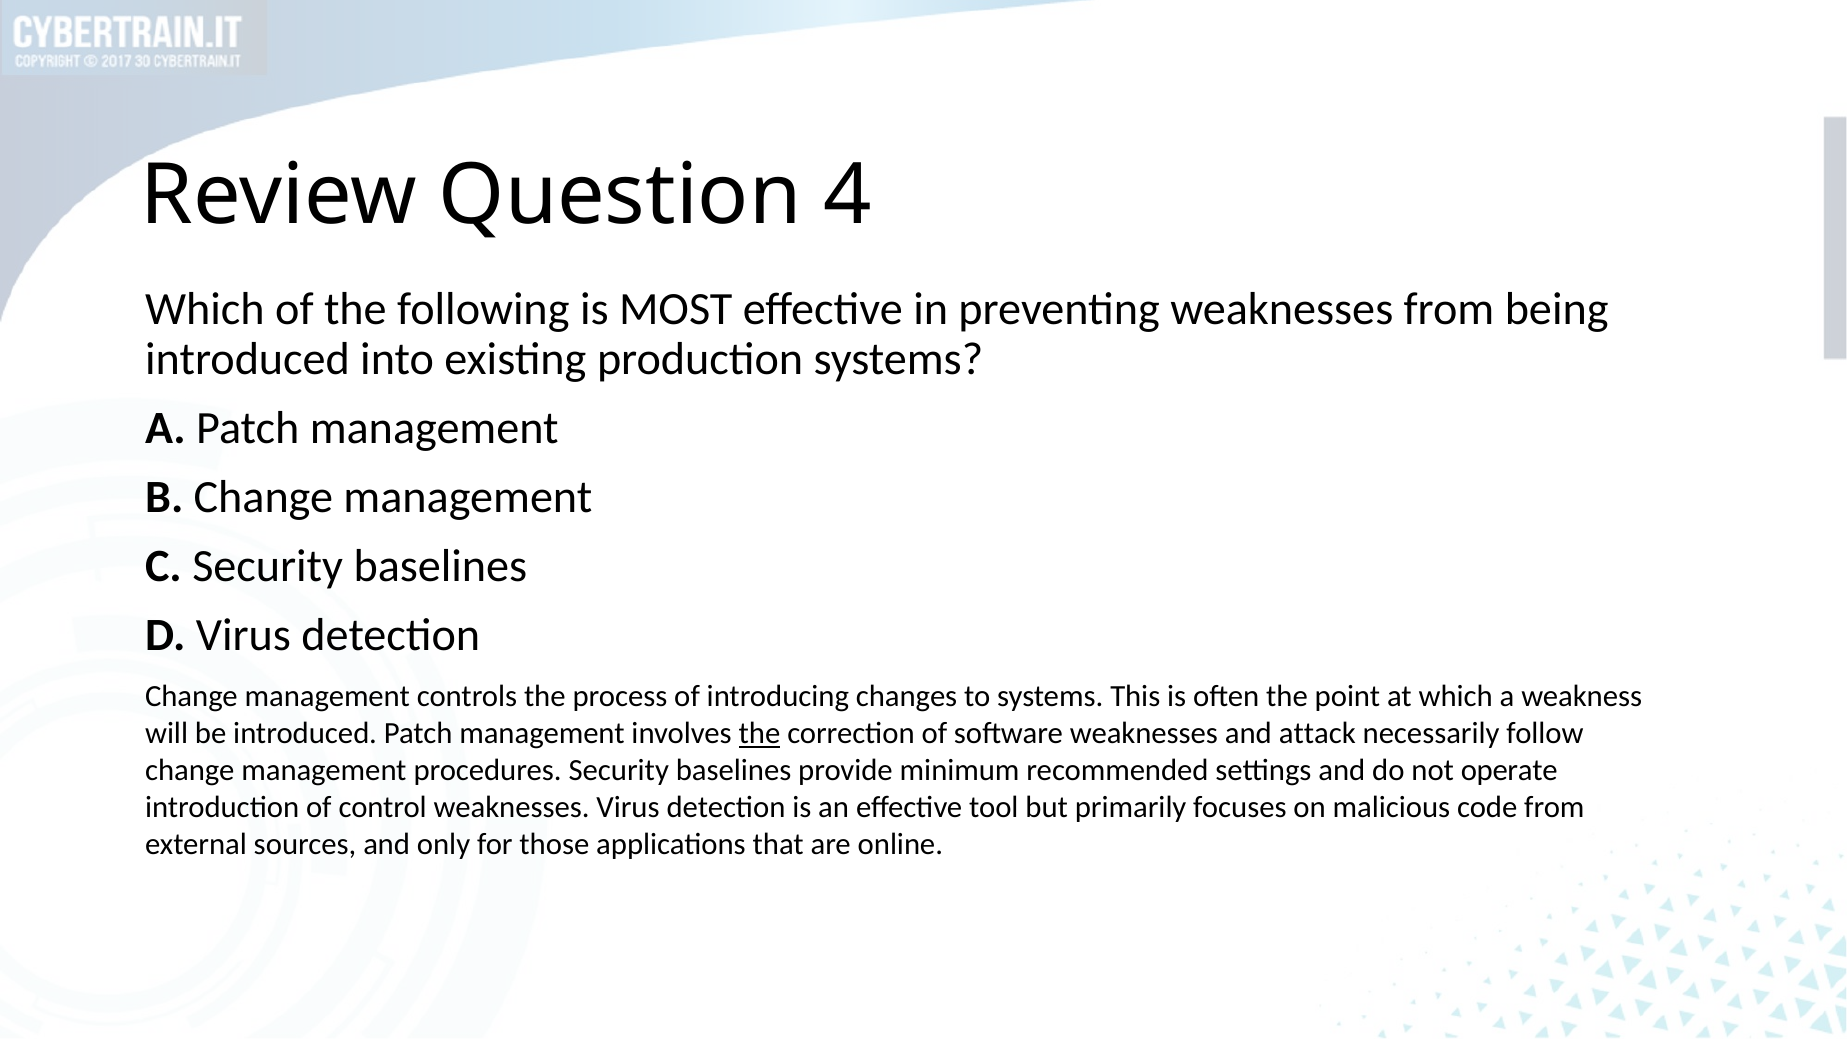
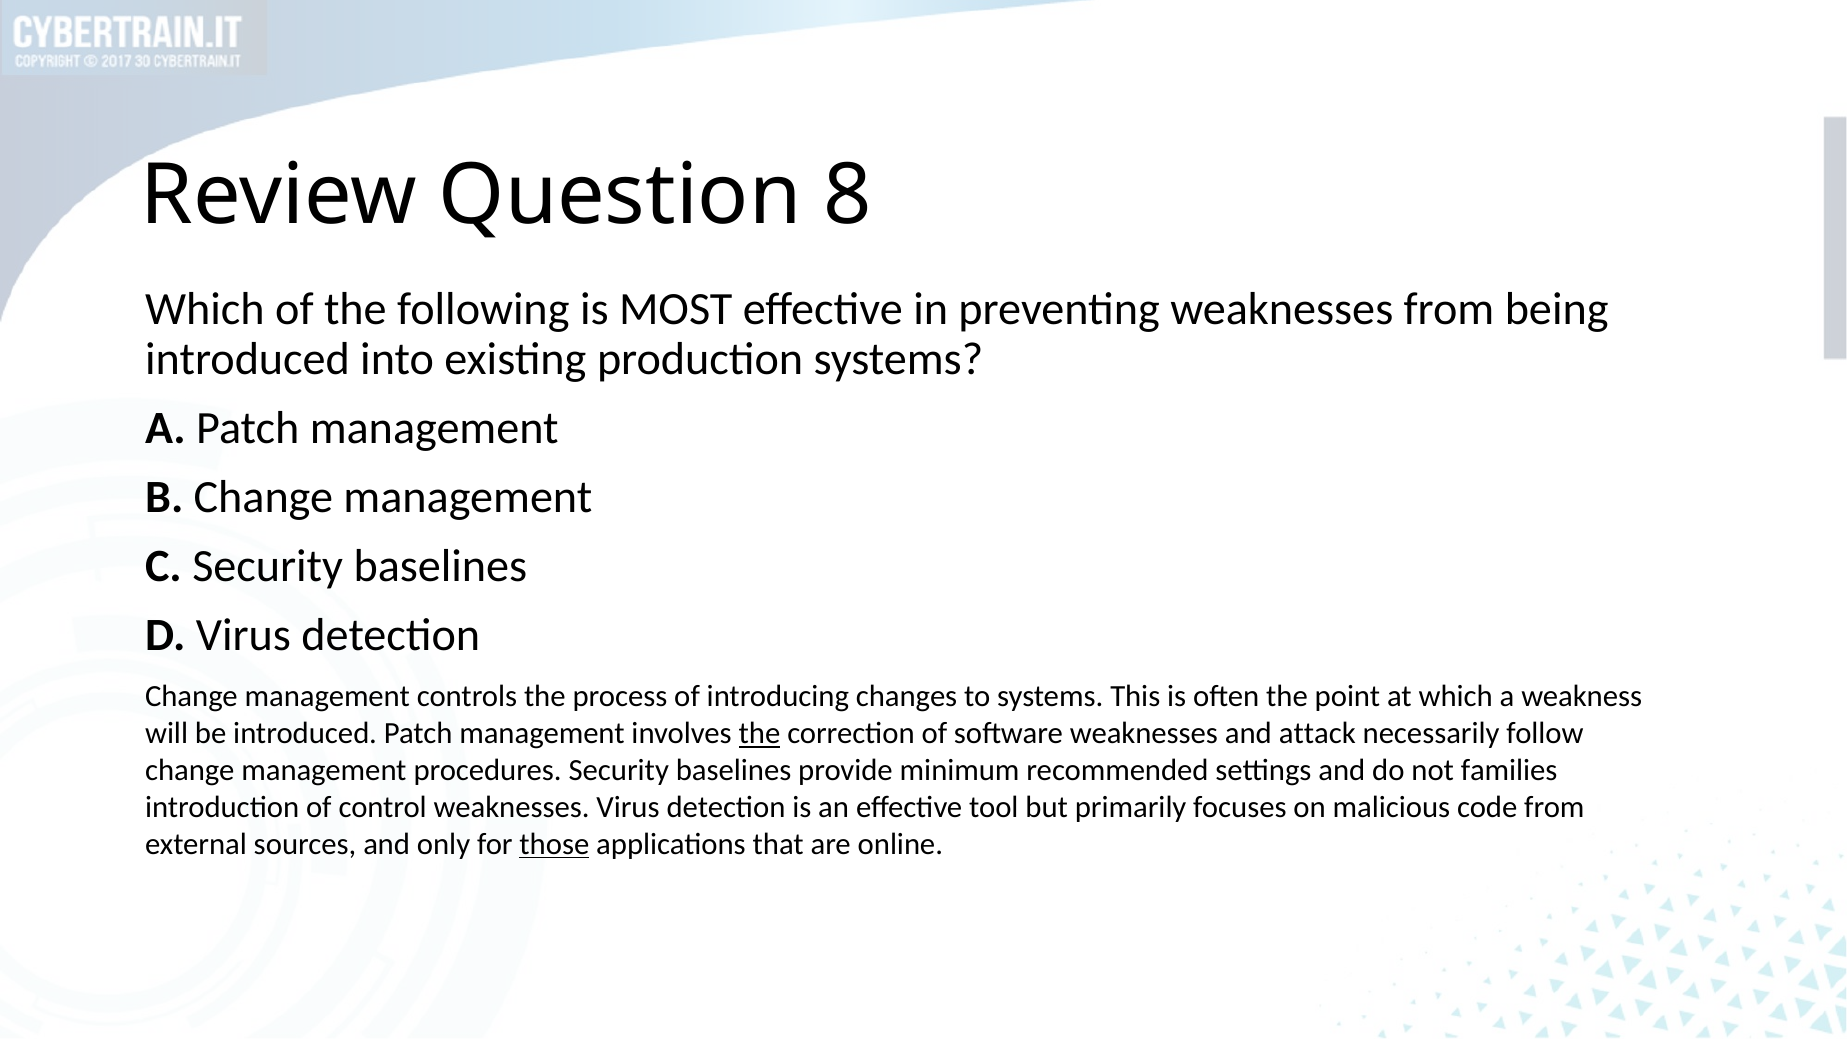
4: 4 -> 8
operate: operate -> families
those underline: none -> present
